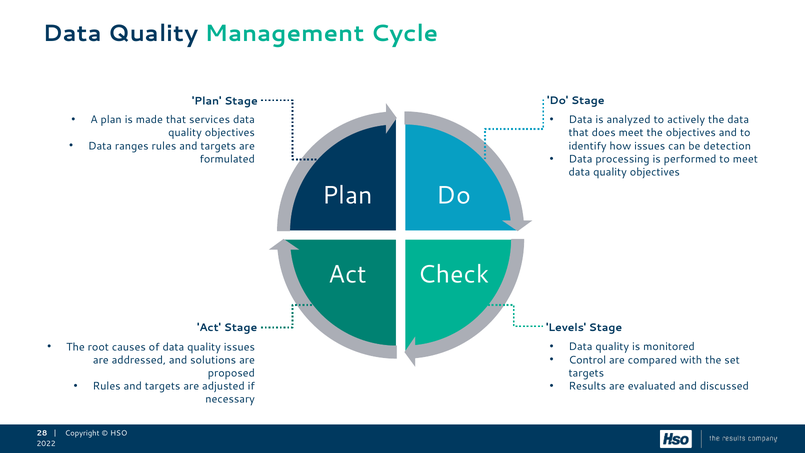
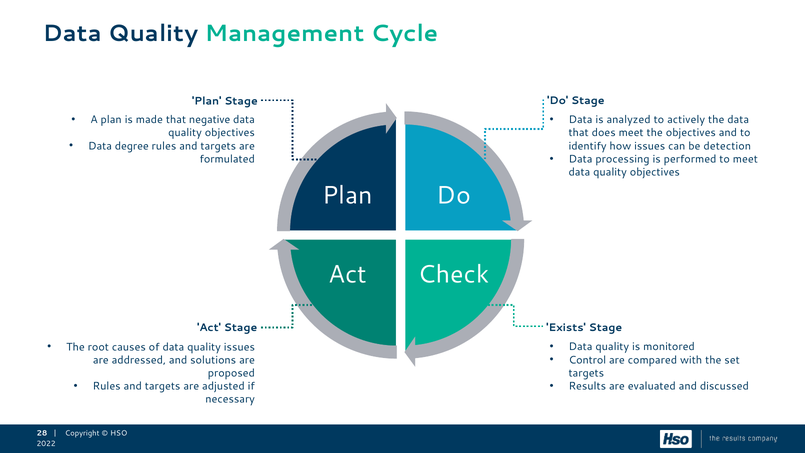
services: services -> negative
ranges: ranges -> degree
Levels: Levels -> Exists
